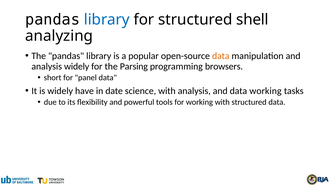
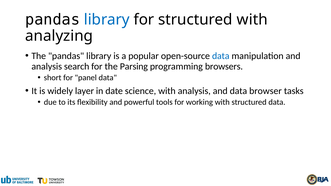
structured shell: shell -> with
data at (221, 56) colour: orange -> blue
analysis widely: widely -> search
have: have -> layer
data working: working -> browser
